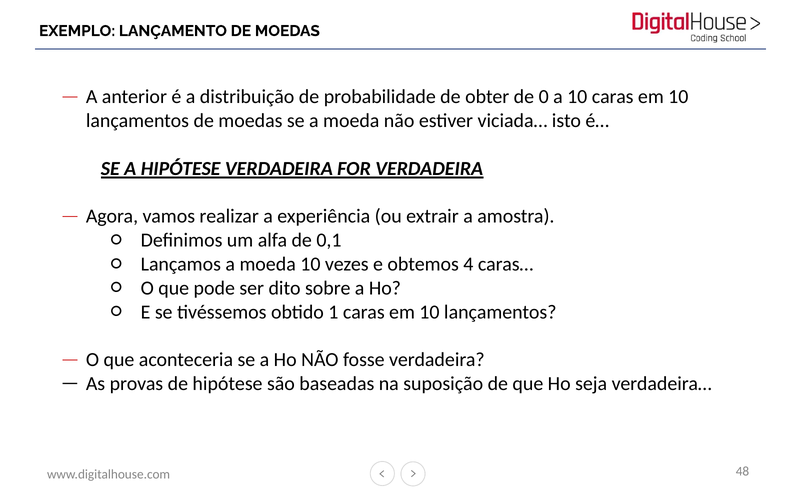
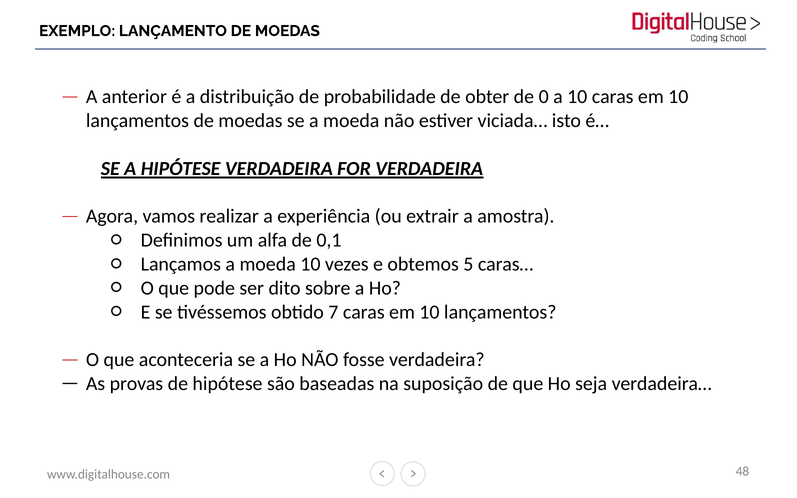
4: 4 -> 5
1: 1 -> 7
